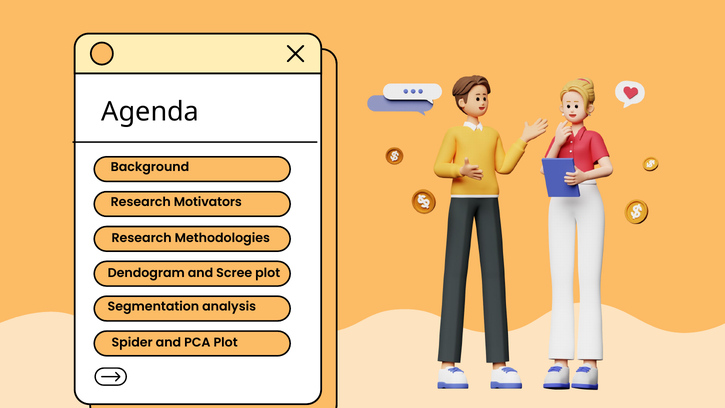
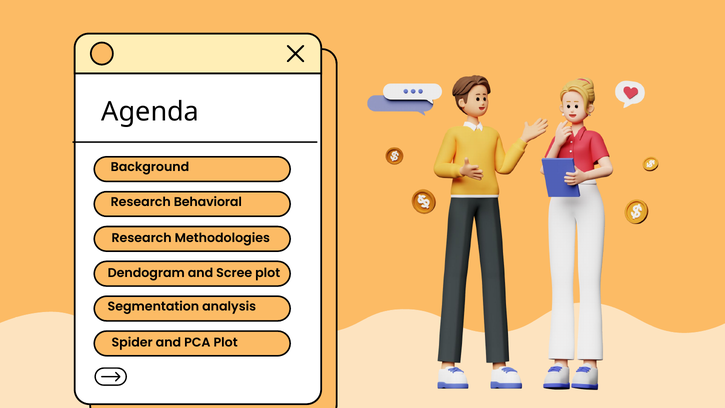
Motivators: Motivators -> Behavioral
